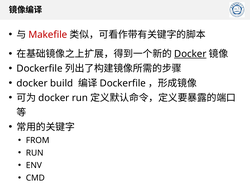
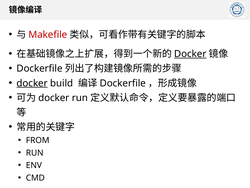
docker at (32, 83) underline: none -> present
